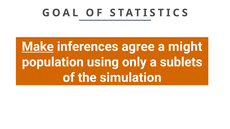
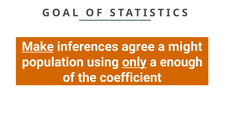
only underline: none -> present
sublets: sublets -> enough
simulation: simulation -> coefficient
